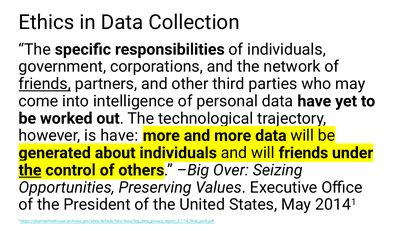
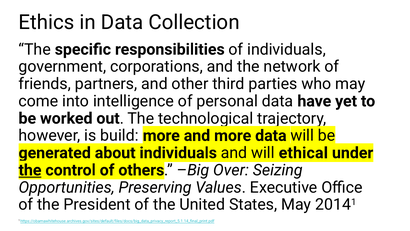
friends at (45, 84) underline: present -> none
is have: have -> build
will friends: friends -> ethical
